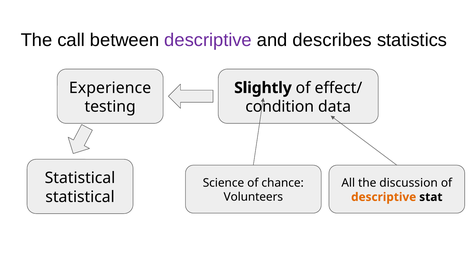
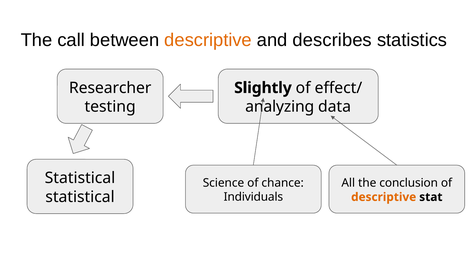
descriptive at (208, 40) colour: purple -> orange
Experience: Experience -> Researcher
condition: condition -> analyzing
discussion: discussion -> conclusion
Volunteers: Volunteers -> Individuals
